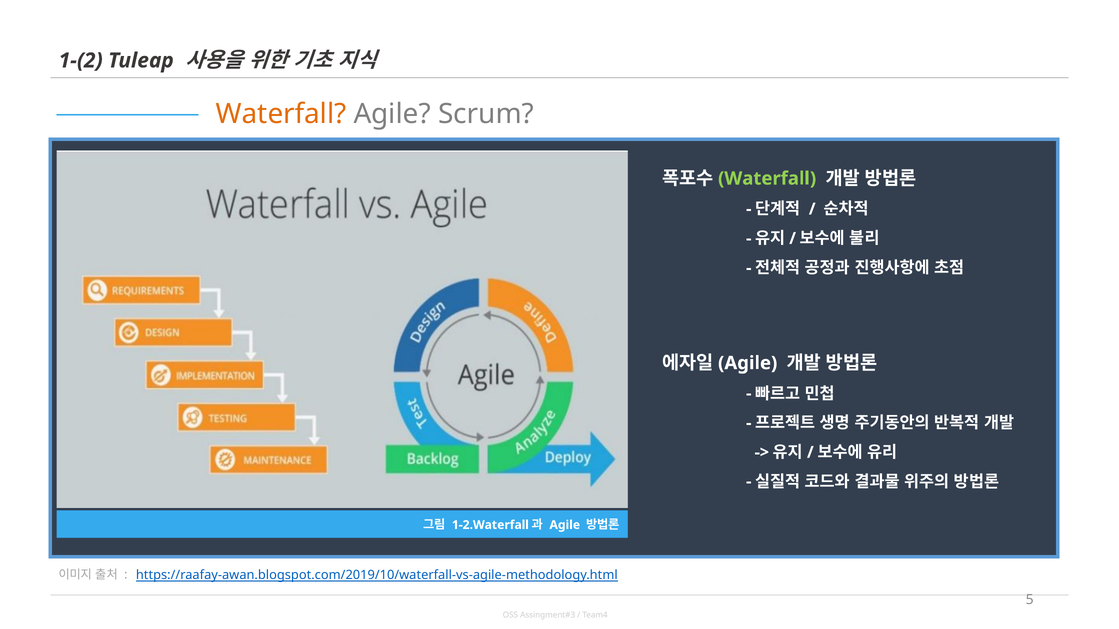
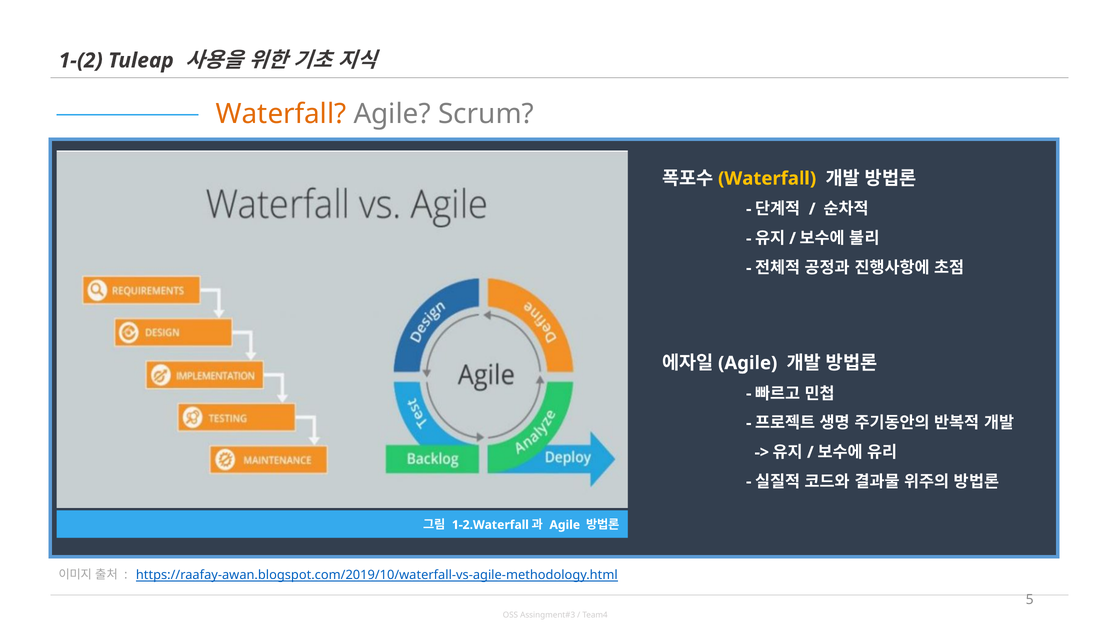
Waterfall at (767, 179) colour: light green -> yellow
